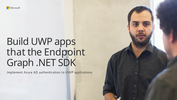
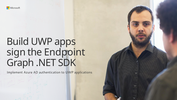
that: that -> sign
